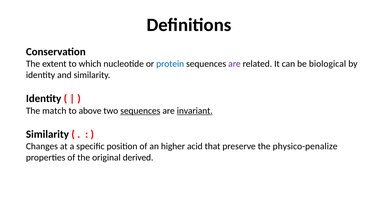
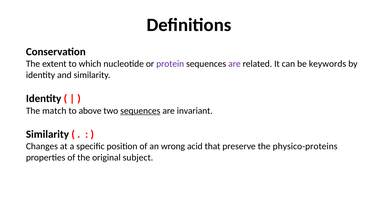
protein colour: blue -> purple
biological: biological -> keywords
invariant underline: present -> none
higher: higher -> wrong
physico-penalize: physico-penalize -> physico-proteins
derived: derived -> subject
